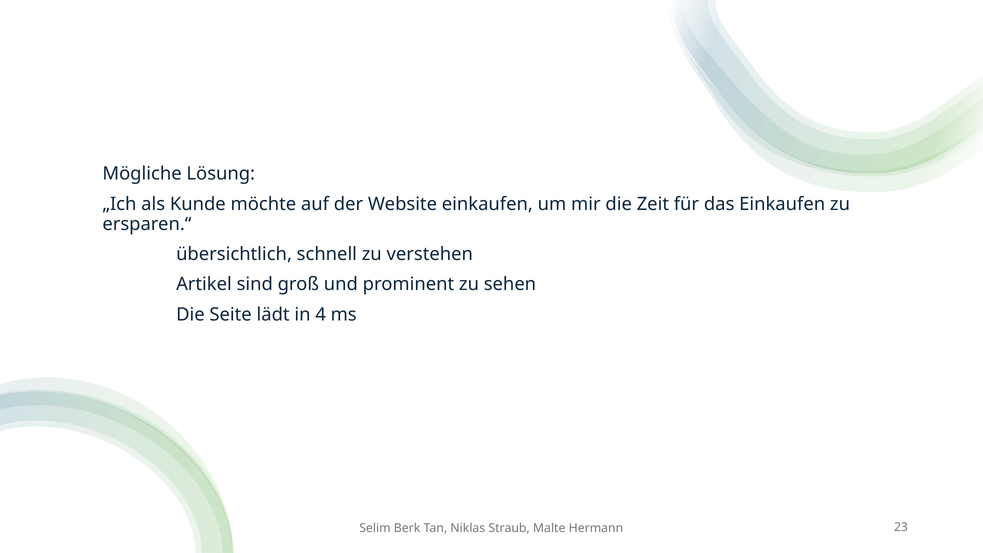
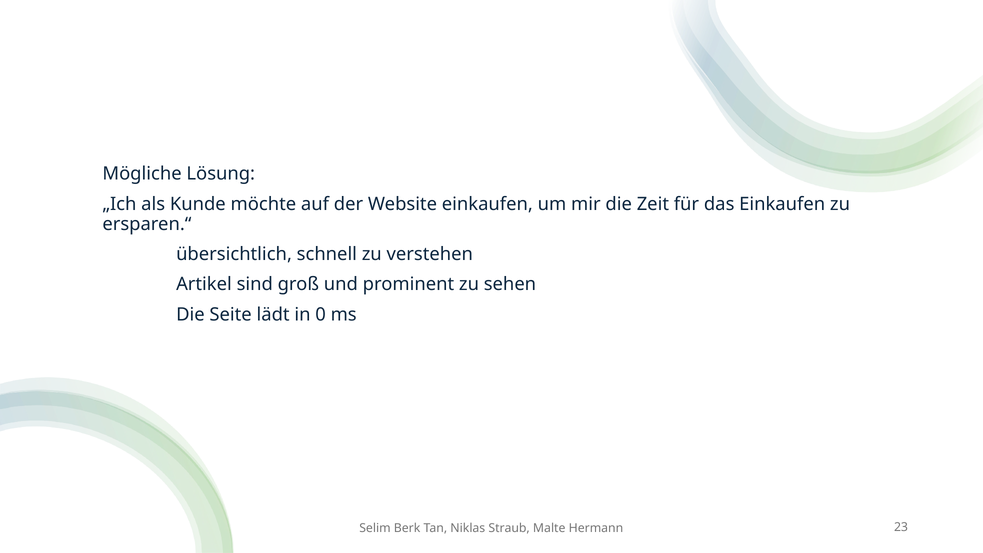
4: 4 -> 0
